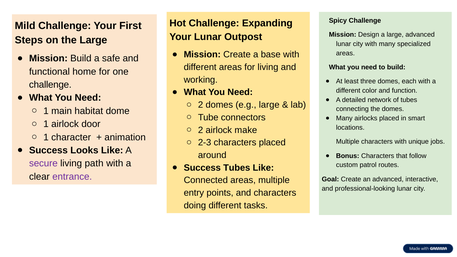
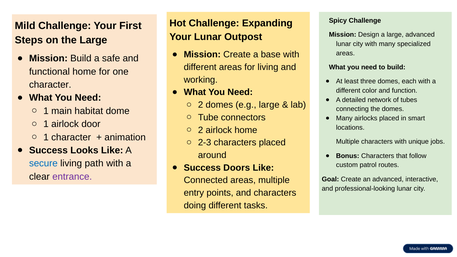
challenge at (50, 85): challenge -> character
airlock make: make -> home
secure colour: purple -> blue
Success Tubes: Tubes -> Doors
